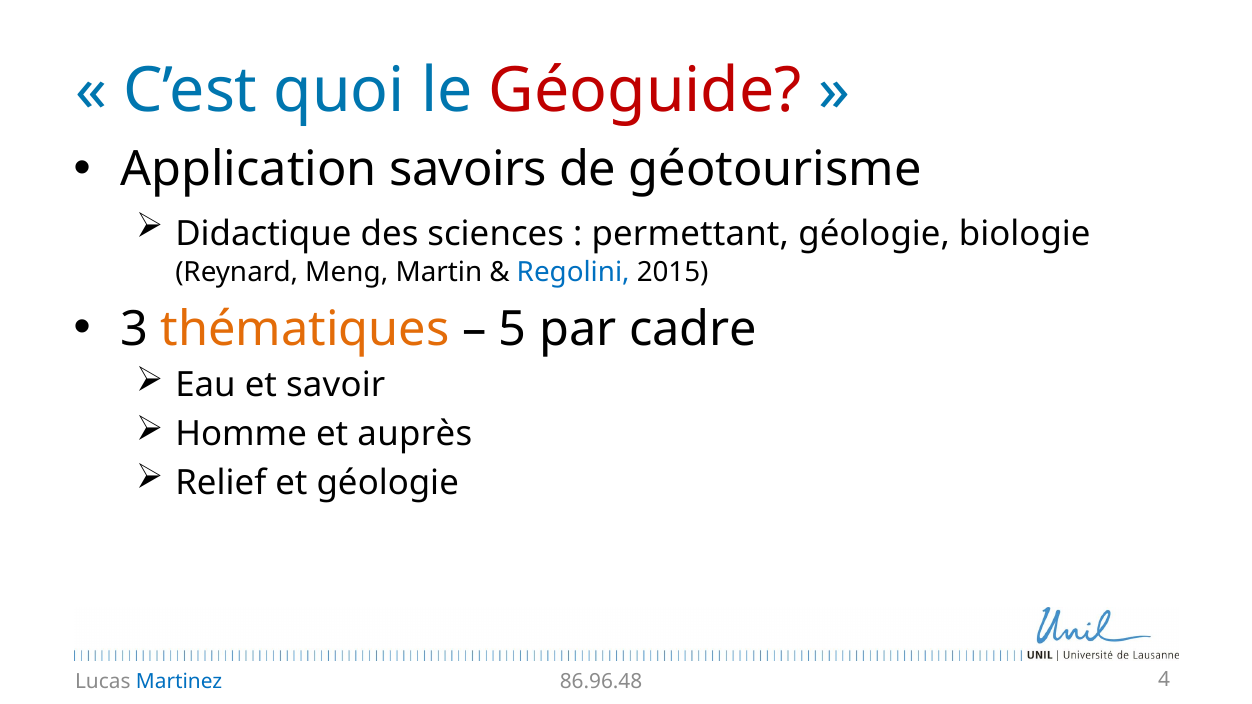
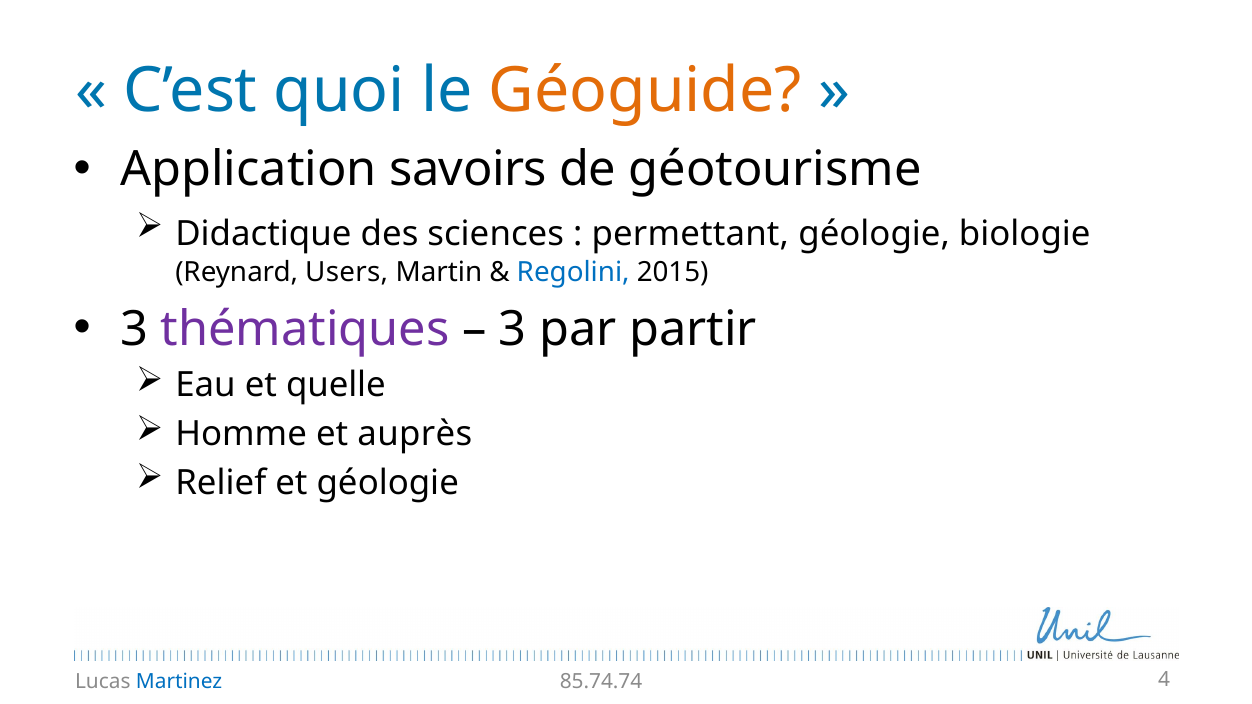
Géoguide colour: red -> orange
Meng: Meng -> Users
thématiques colour: orange -> purple
5 at (513, 330): 5 -> 3
cadre: cadre -> partir
savoir: savoir -> quelle
86.96.48: 86.96.48 -> 85.74.74
